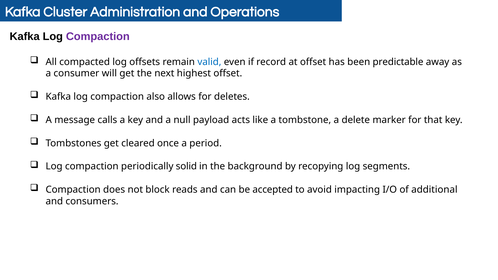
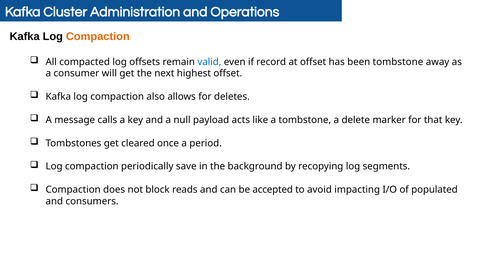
Compaction at (98, 37) colour: purple -> orange
been predictable: predictable -> tombstone
solid: solid -> save
additional: additional -> populated
